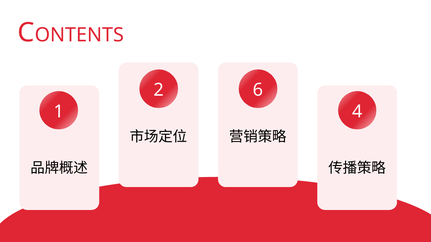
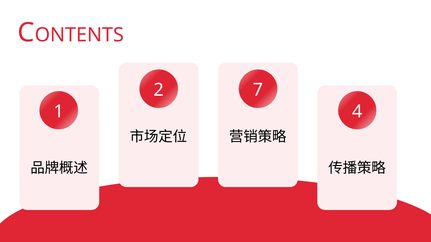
6: 6 -> 7
